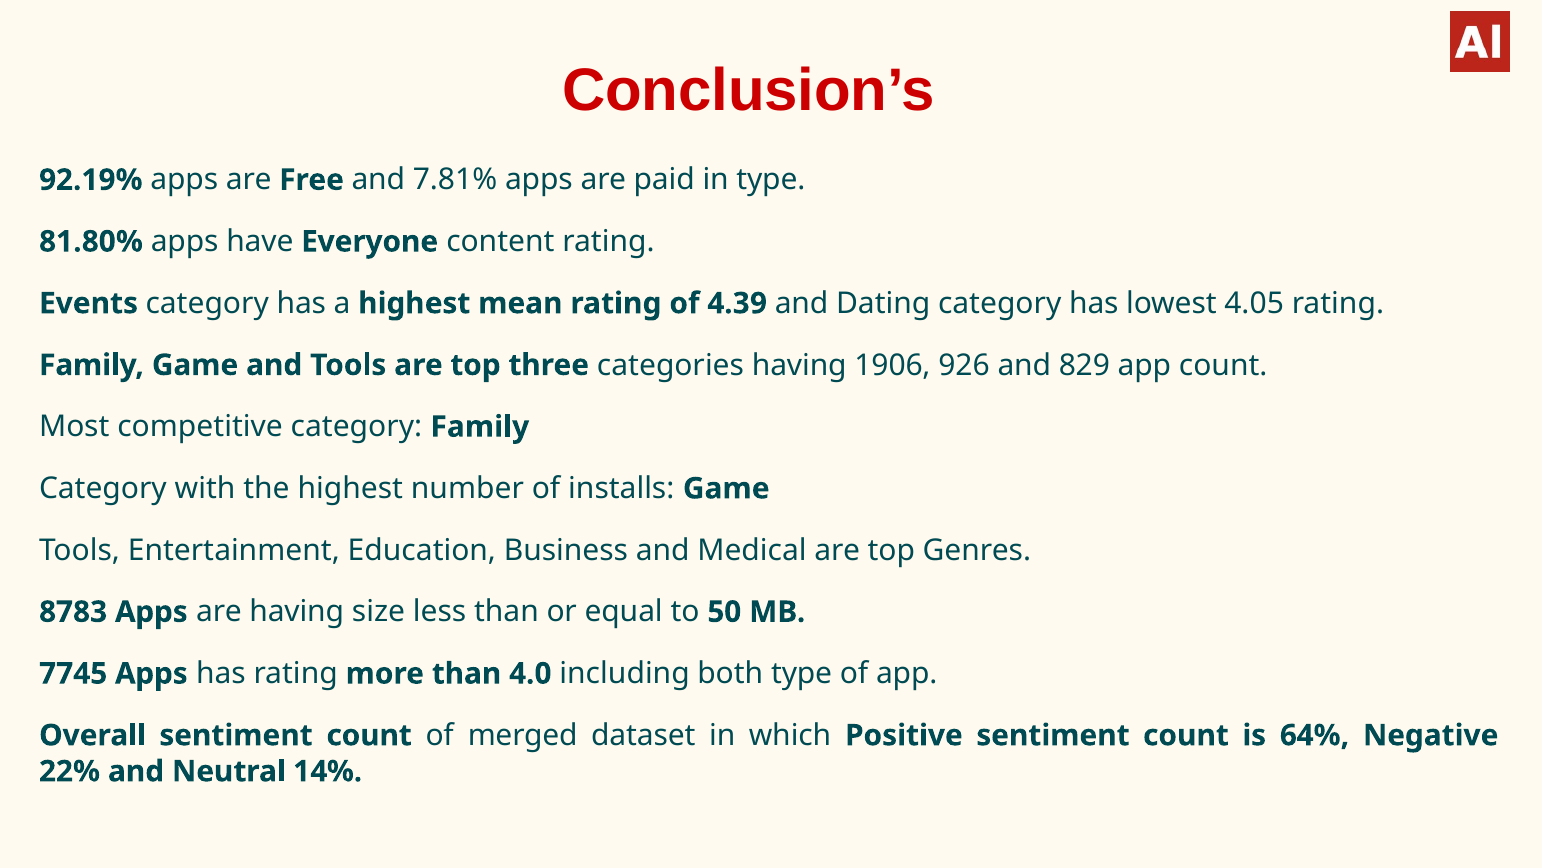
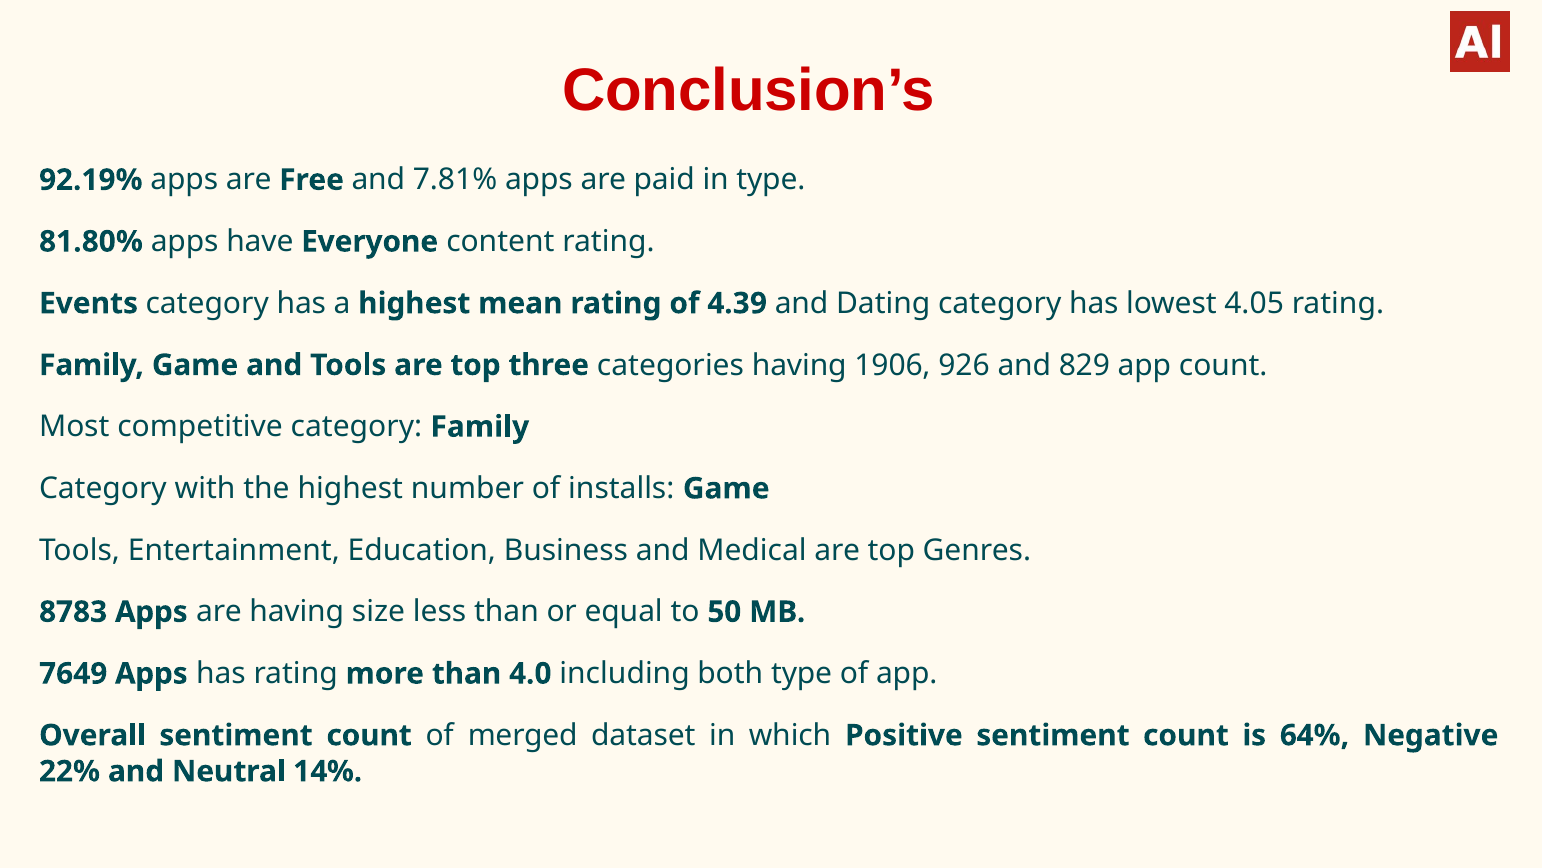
7745: 7745 -> 7649
